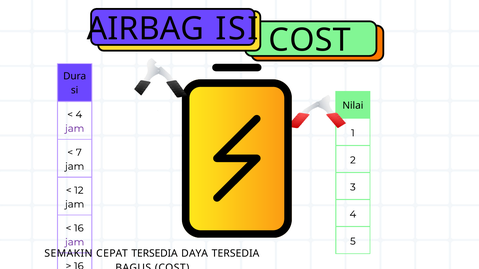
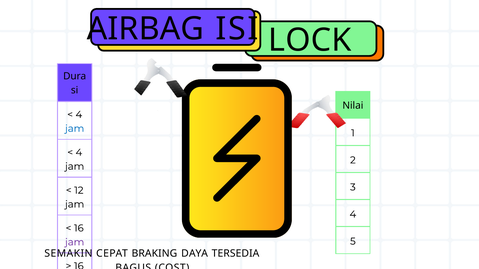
ISI COST: COST -> LOCK
jam at (75, 129) colour: purple -> blue
7 at (79, 153): 7 -> 4
CEPAT TERSEDIA: TERSEDIA -> BRAKING
